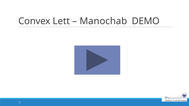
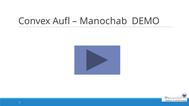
Lett: Lett -> Aufl
